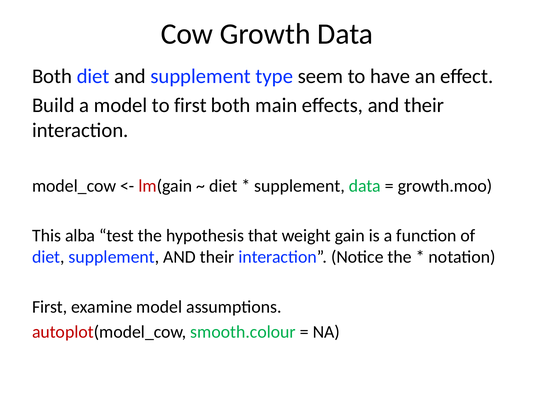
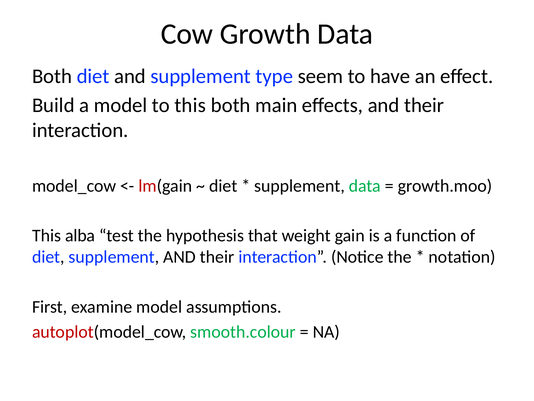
to first: first -> this
